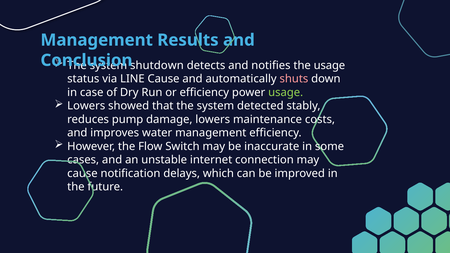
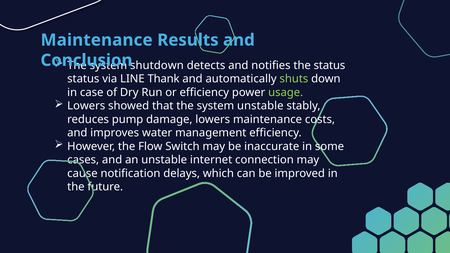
Management at (97, 40): Management -> Maintenance
the usage: usage -> status
LINE Cause: Cause -> Thank
shuts colour: pink -> light green
system detected: detected -> unstable
